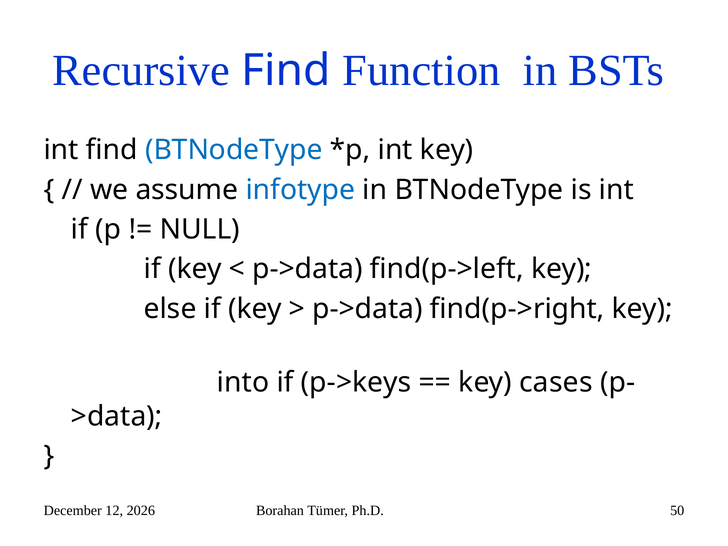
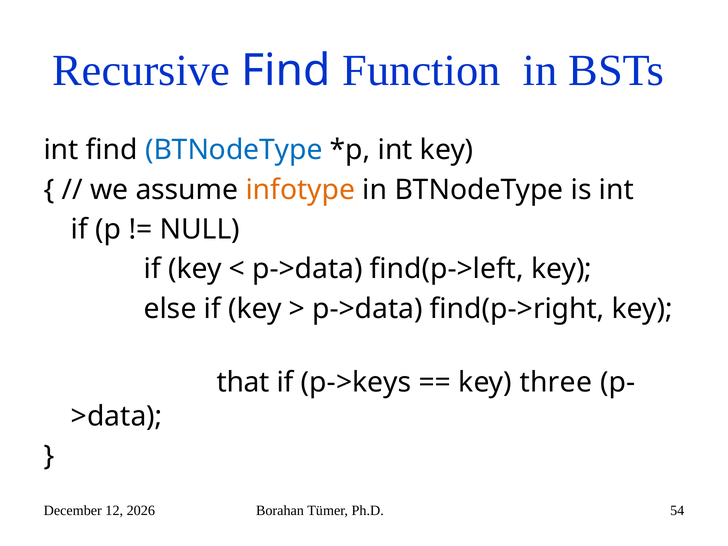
infotype colour: blue -> orange
into: into -> that
cases: cases -> three
50: 50 -> 54
